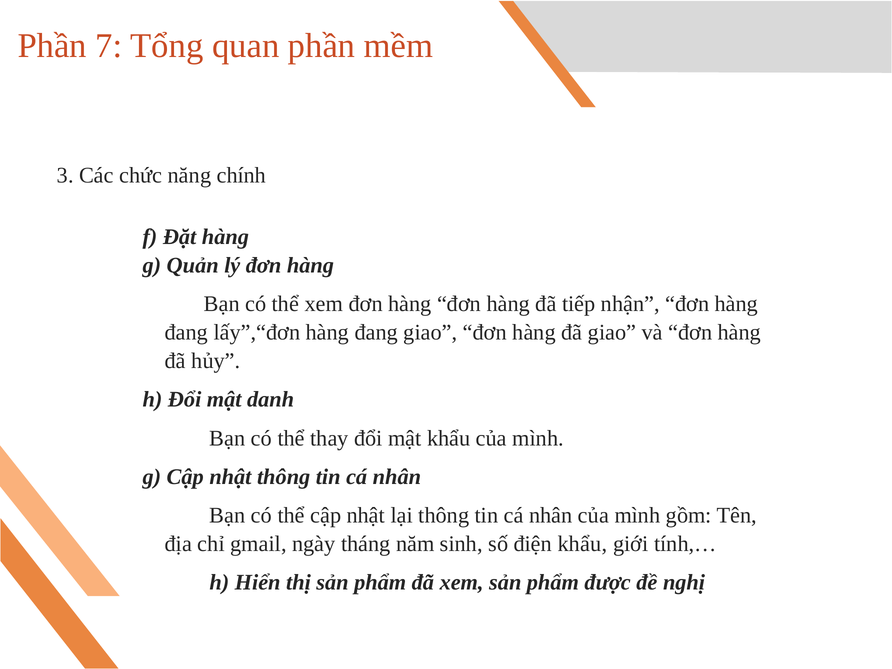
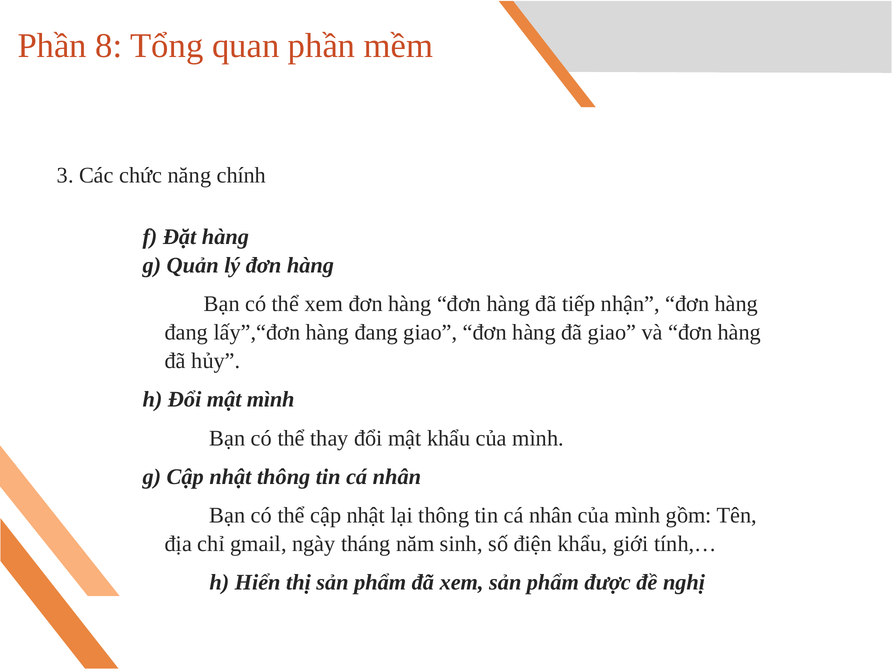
7: 7 -> 8
mật danh: danh -> mình
